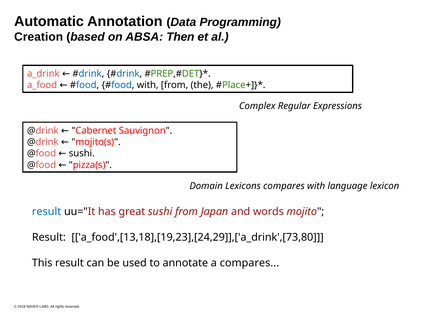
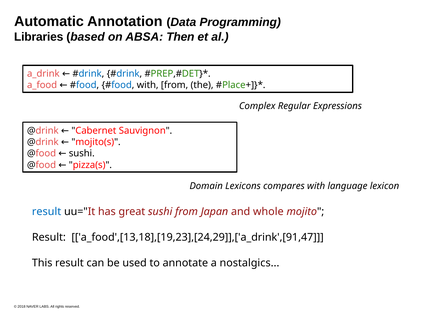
Creation: Creation -> Libraries
words: words -> whole
a_food',[13,18],[19,23],[24,29]],['a_drink',[73,80: a_food',[13,18],[19,23],[24,29]],['a_drink',[73,80 -> a_food',[13,18],[19,23],[24,29]],['a_drink',[91,47
a compares: compares -> nostalgics
